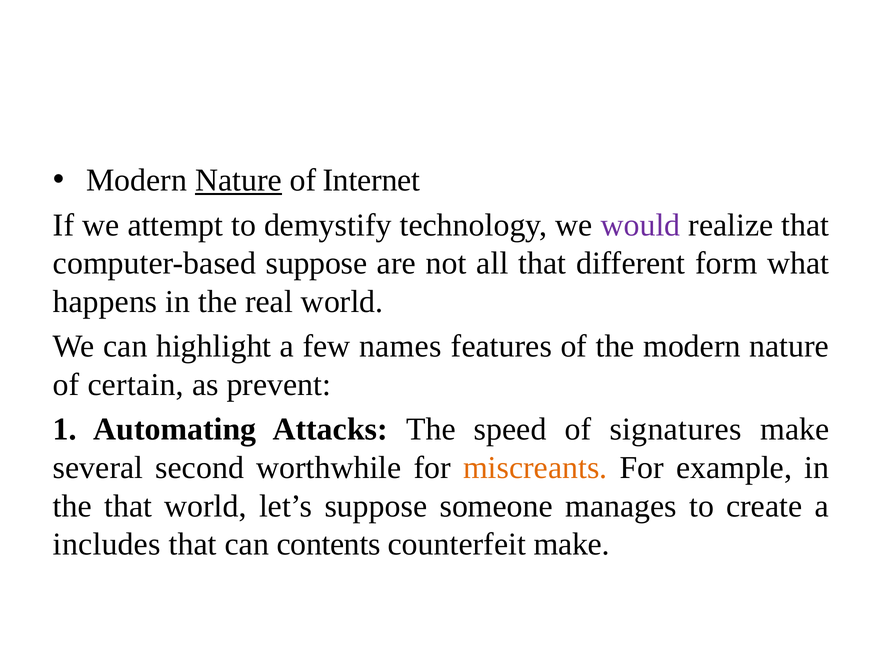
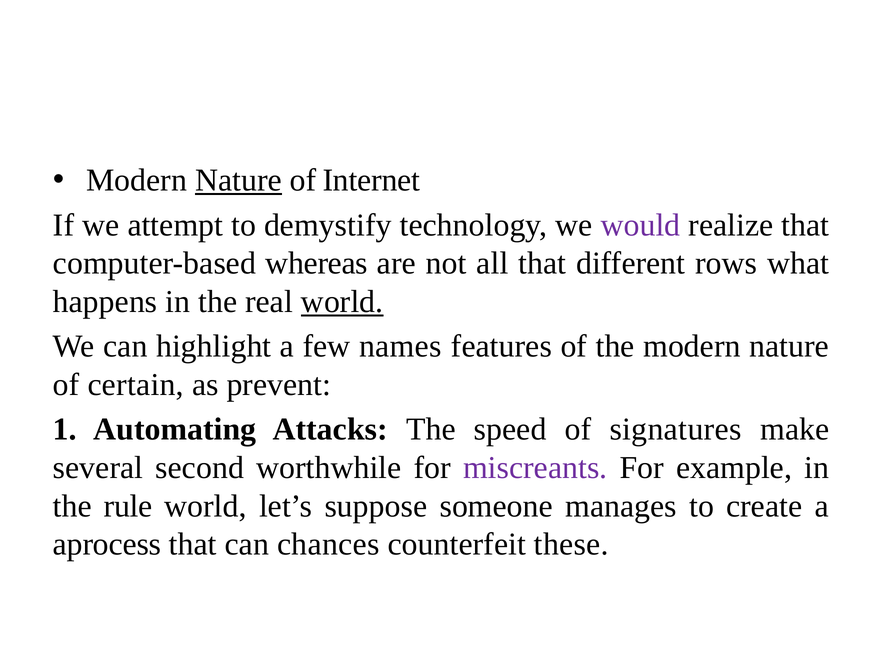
computer-based suppose: suppose -> whereas
form: form -> rows
world at (342, 302) underline: none -> present
miscreants colour: orange -> purple
the that: that -> rule
includes: includes -> aprocess
contents: contents -> chances
counterfeit make: make -> these
